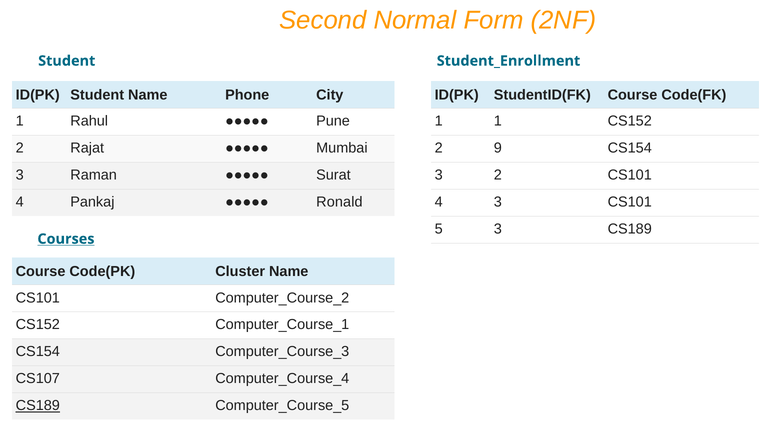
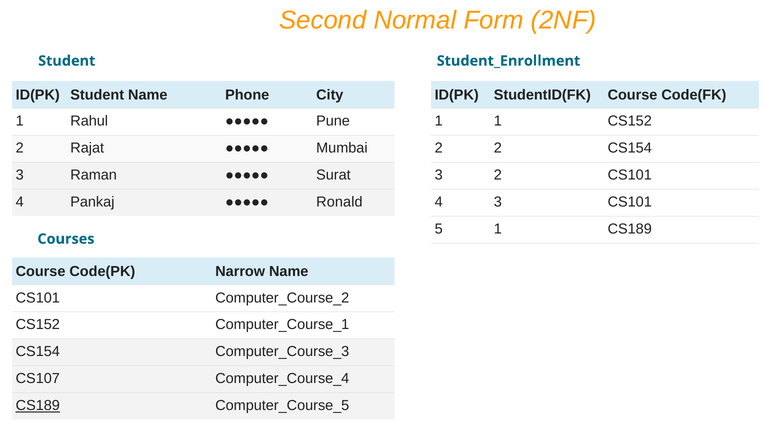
2 9: 9 -> 2
5 3: 3 -> 1
Courses underline: present -> none
Cluster: Cluster -> Narrow
